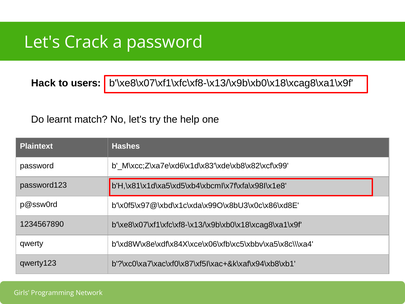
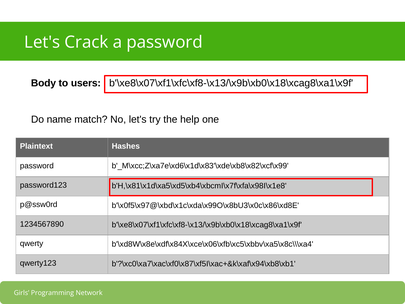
Hack: Hack -> Body
learnt: learnt -> name
